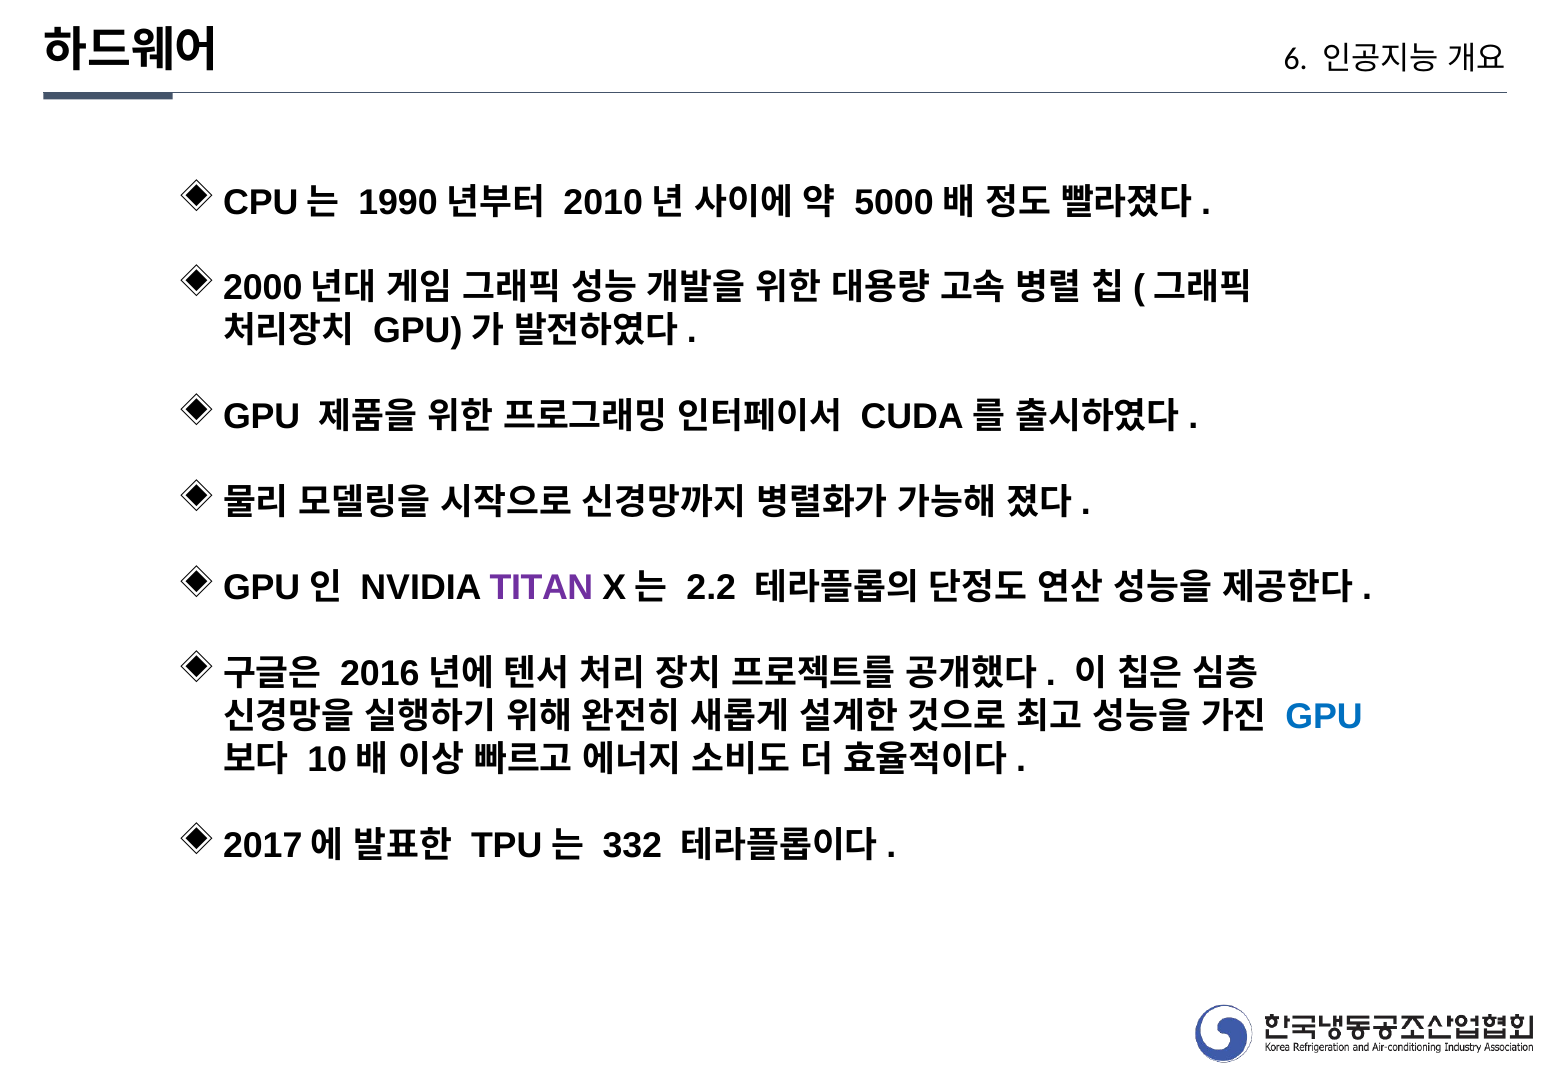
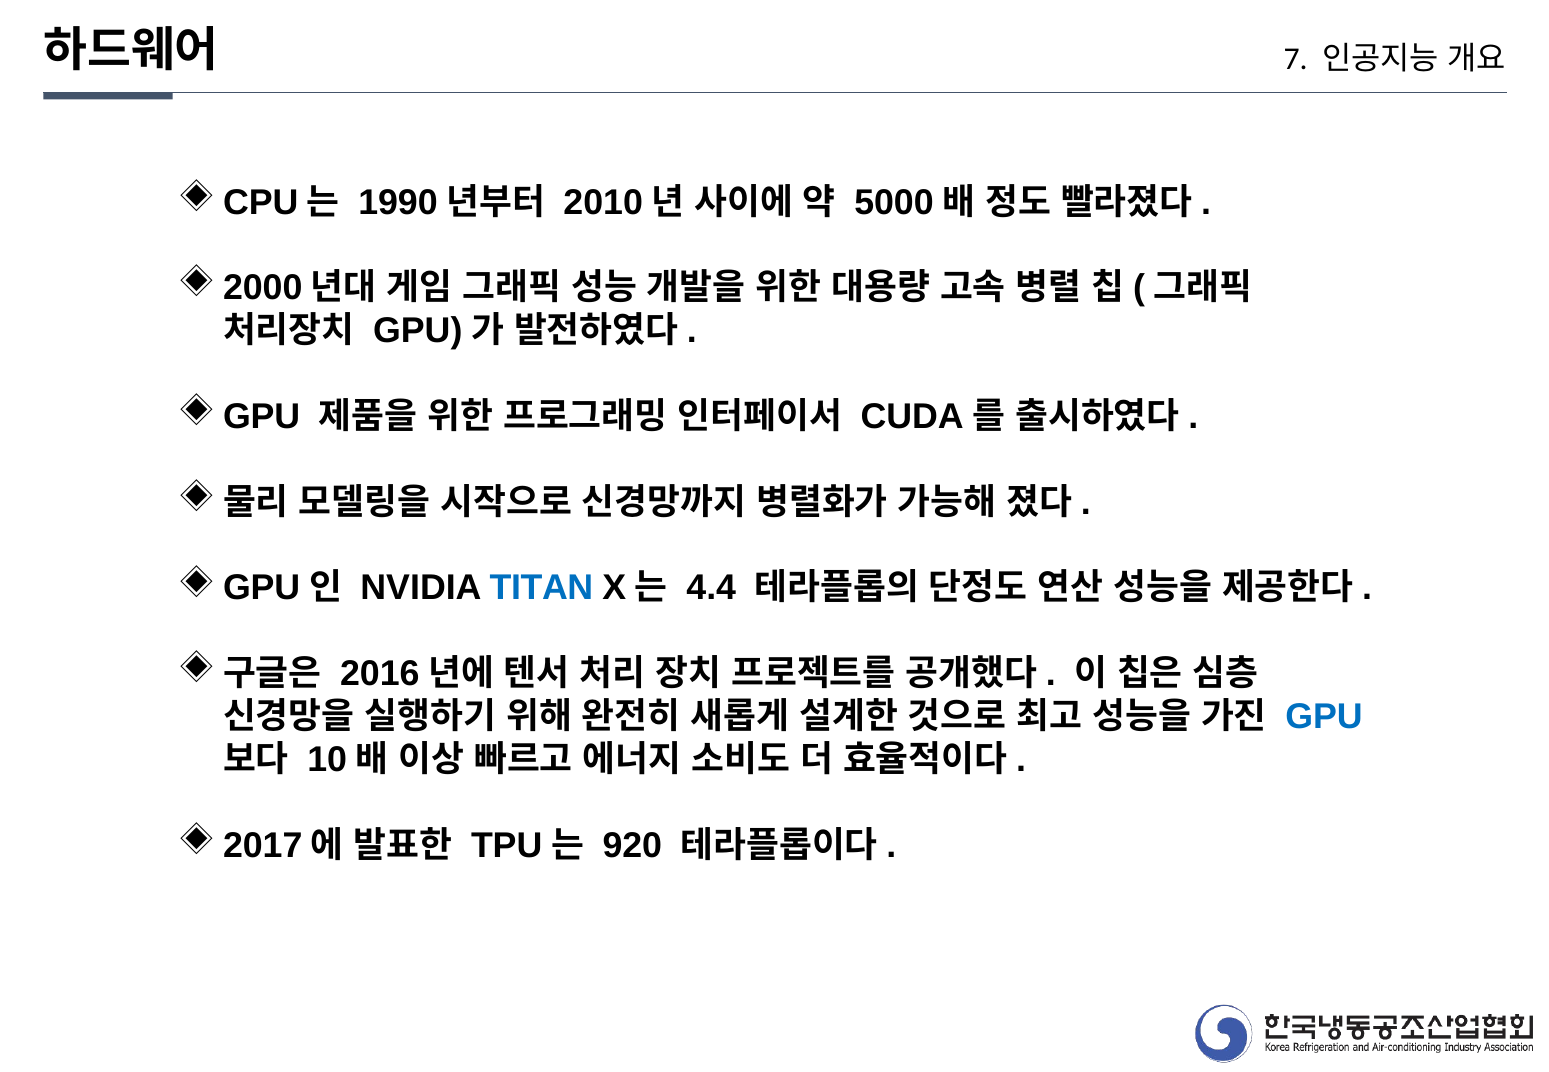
6: 6 -> 7
TITAN colour: purple -> blue
2.2: 2.2 -> 4.4
332: 332 -> 920
